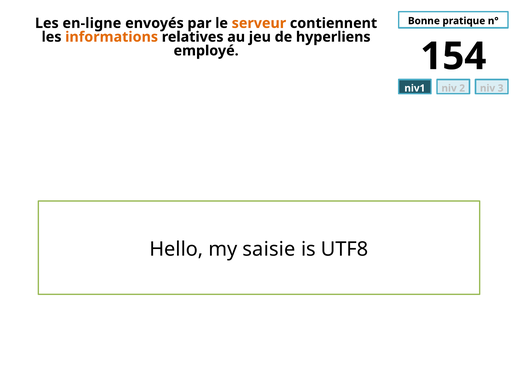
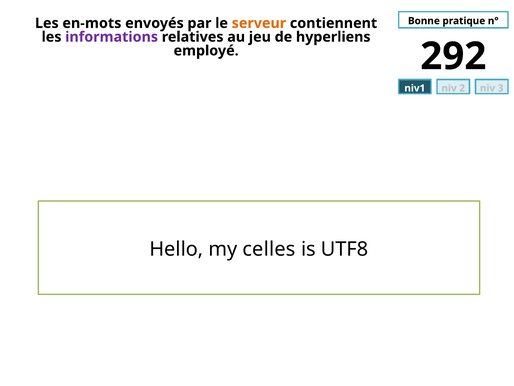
en-ligne: en-ligne -> en-mots
informations colour: orange -> purple
154: 154 -> 292
saisie: saisie -> celles
